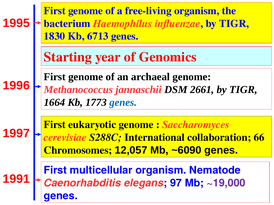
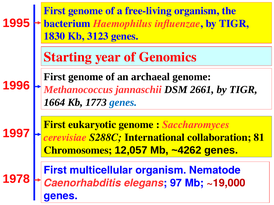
6713: 6713 -> 3123
66: 66 -> 81
~6090: ~6090 -> ~4262
1991: 1991 -> 1978
~19,000 colour: purple -> red
